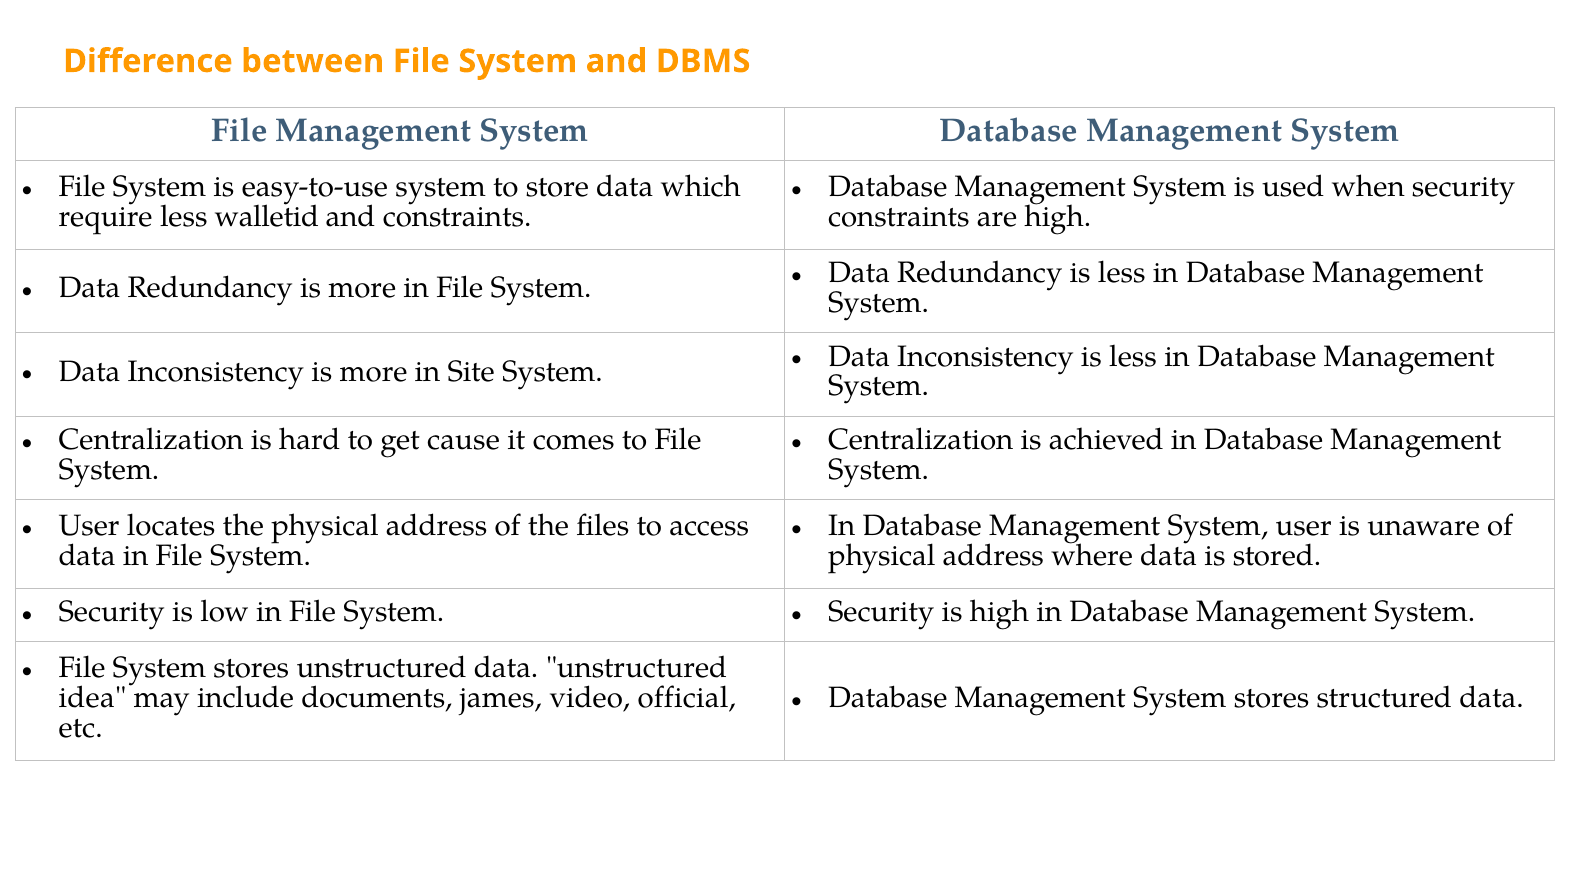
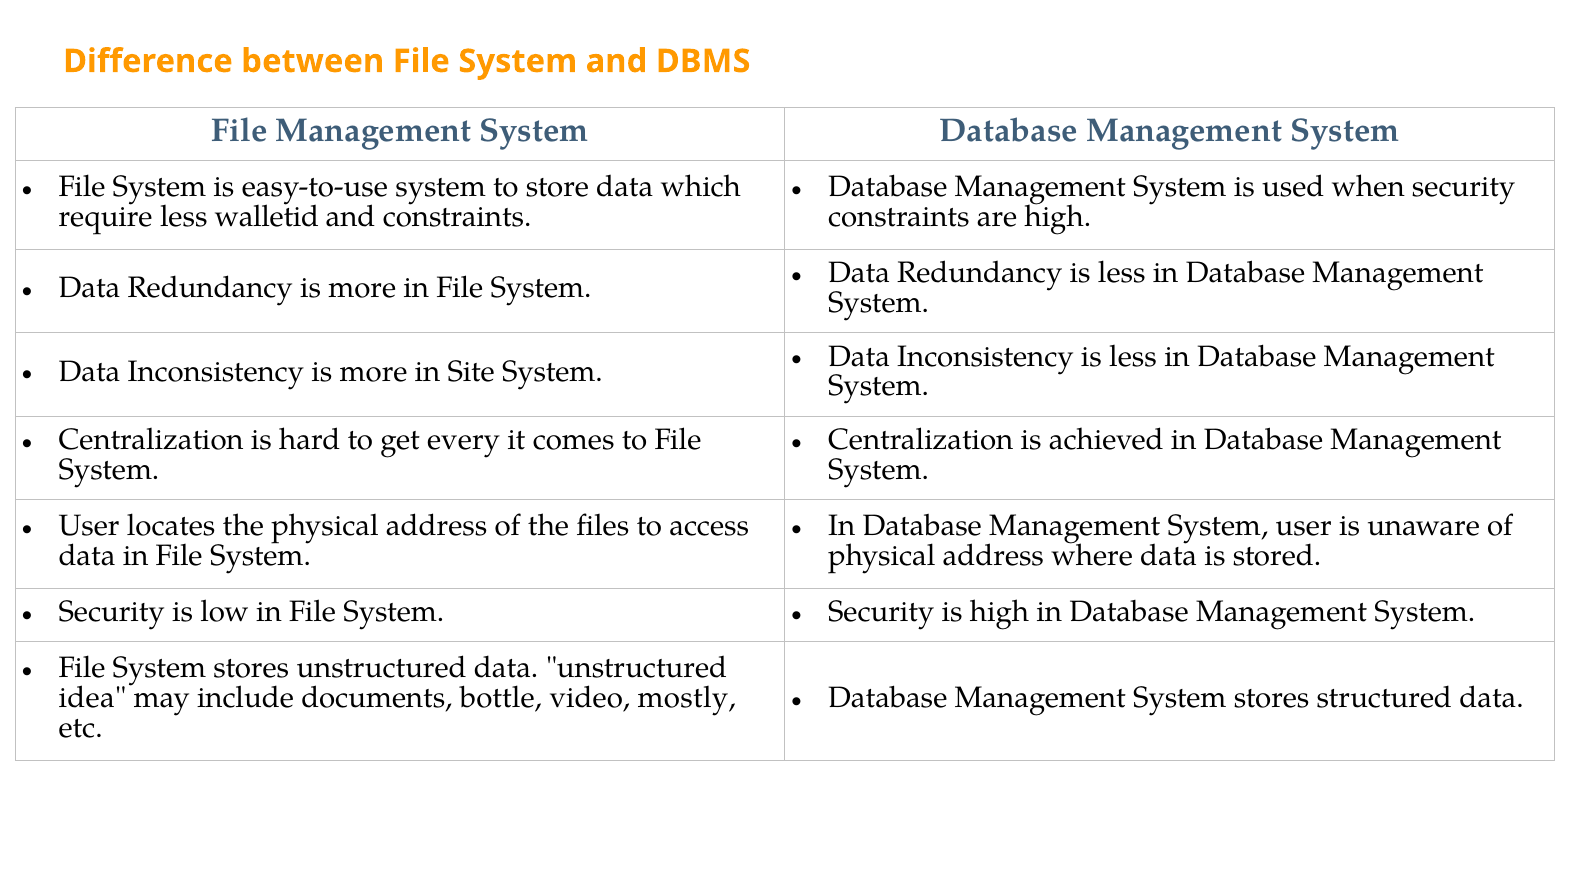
cause: cause -> every
james: james -> bottle
official: official -> mostly
